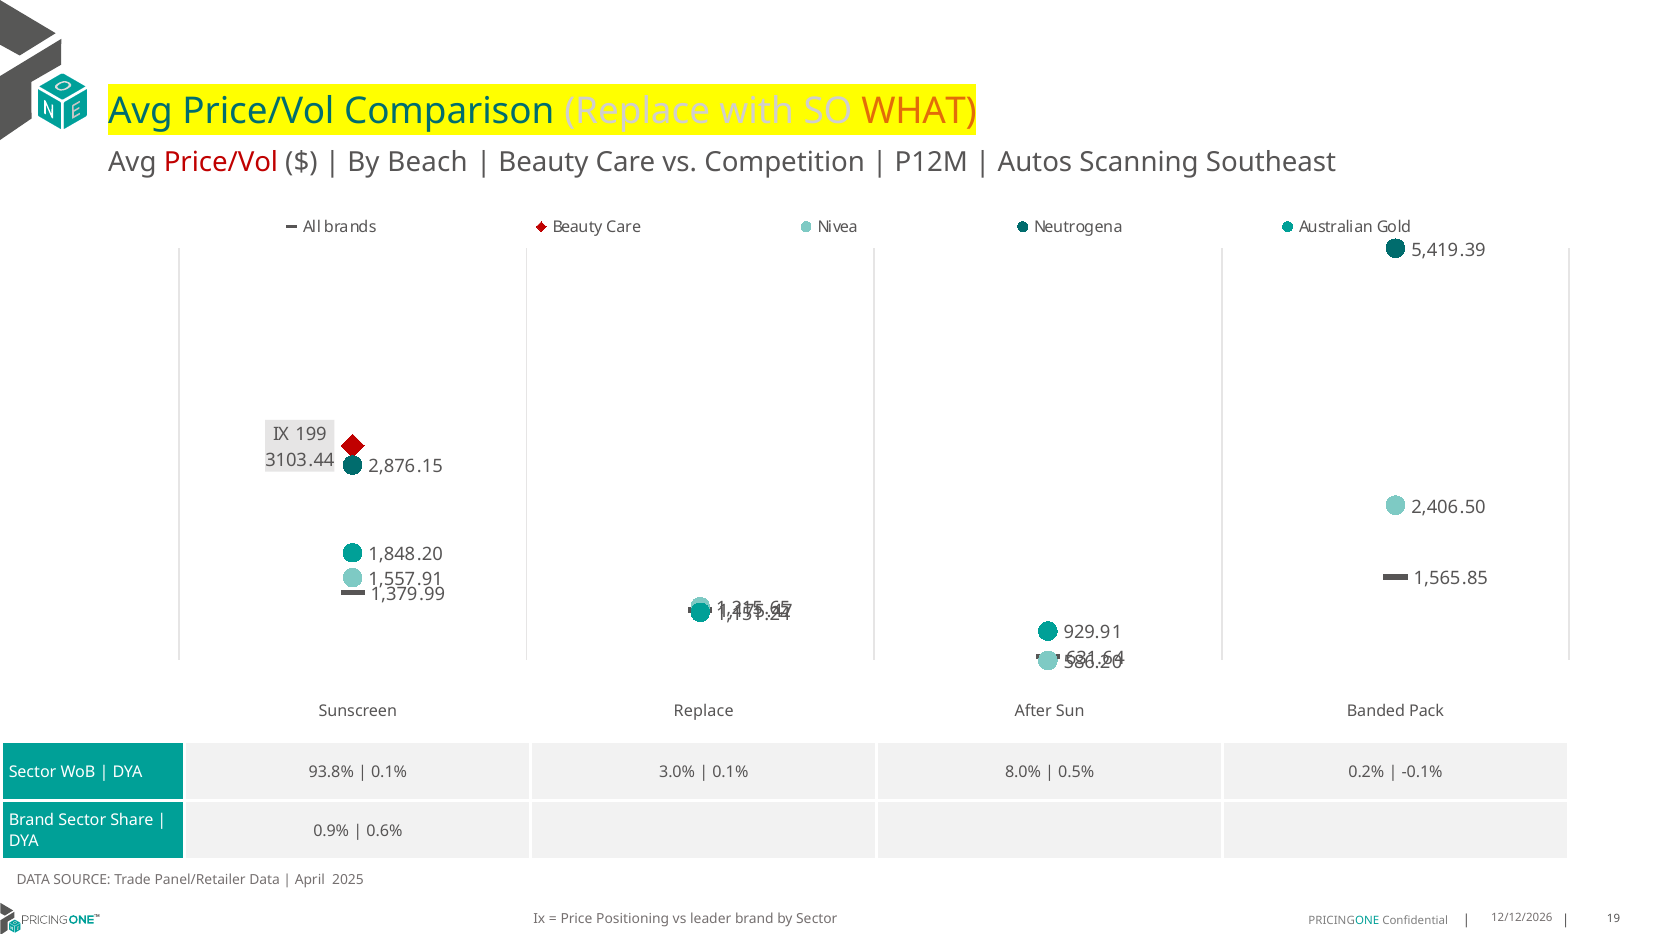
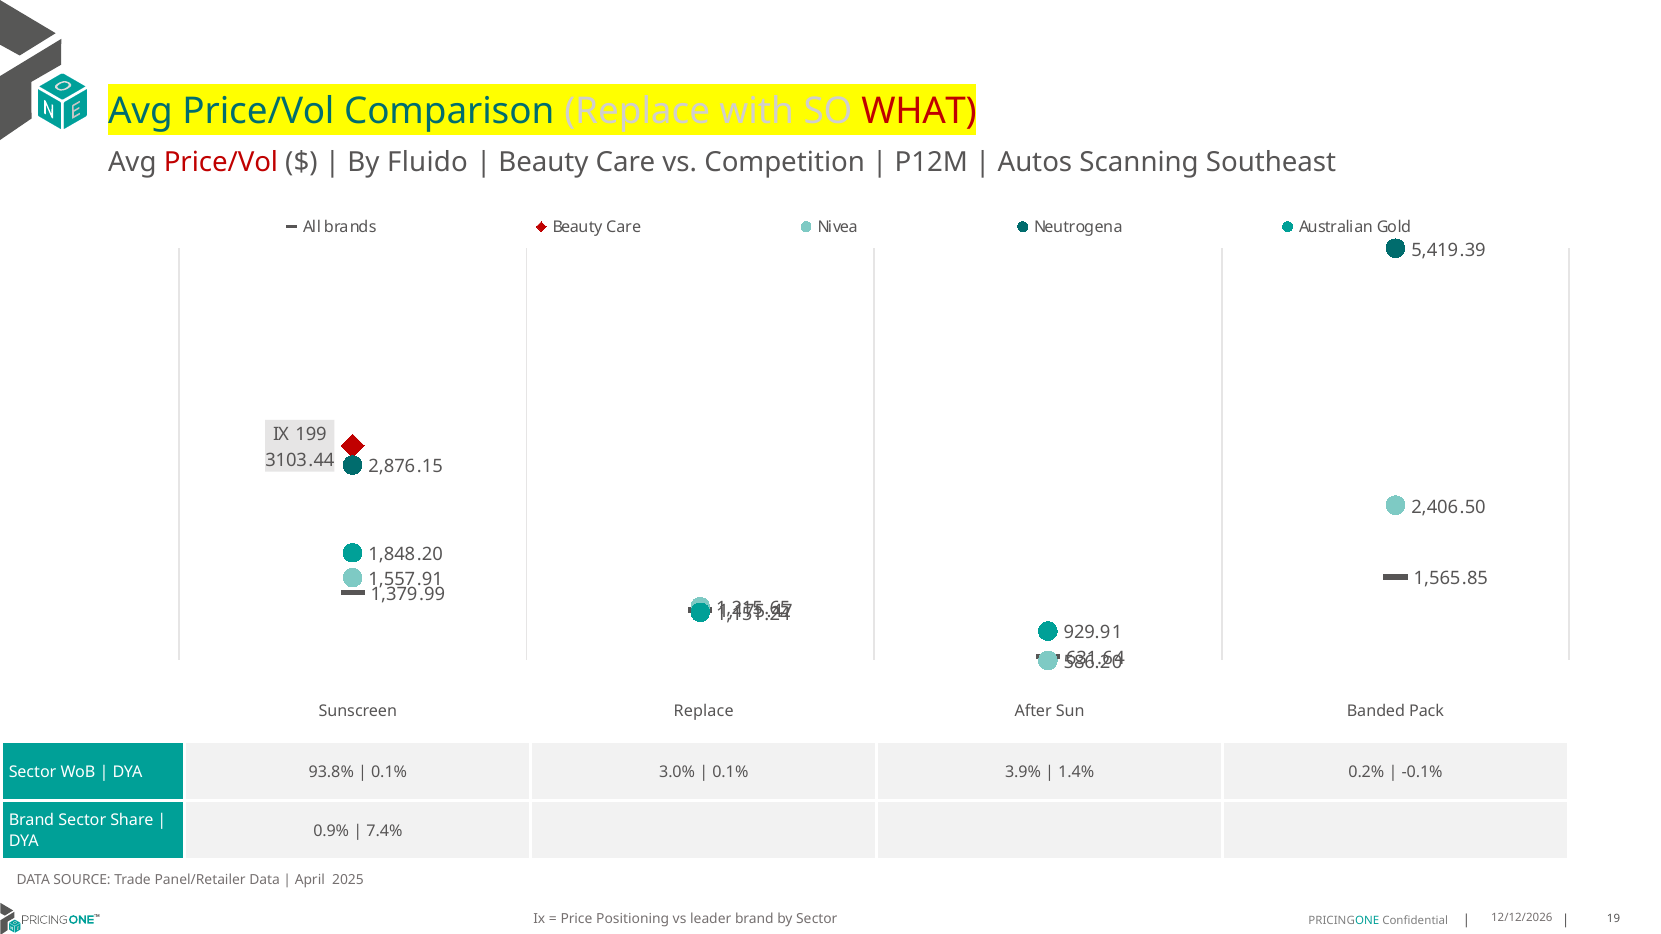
WHAT colour: orange -> red
Beach: Beach -> Fluido
8.0%: 8.0% -> 3.9%
0.5%: 0.5% -> 1.4%
0.6%: 0.6% -> 7.4%
